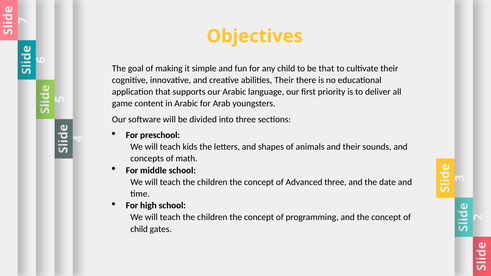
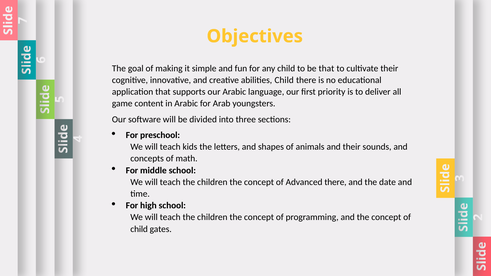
abilities Their: Their -> Child
Advanced three: three -> there
